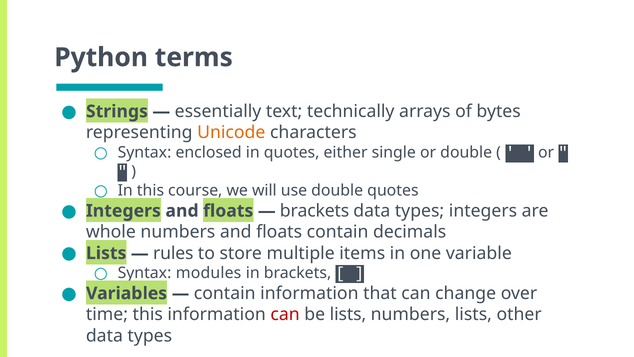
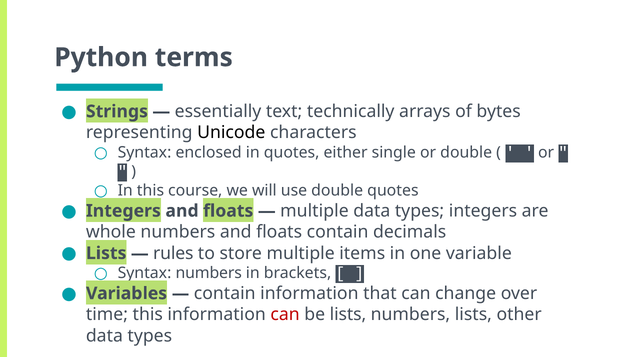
Unicode colour: orange -> black
brackets at (315, 211): brackets -> multiple
modules at (209, 273): modules -> numbers
